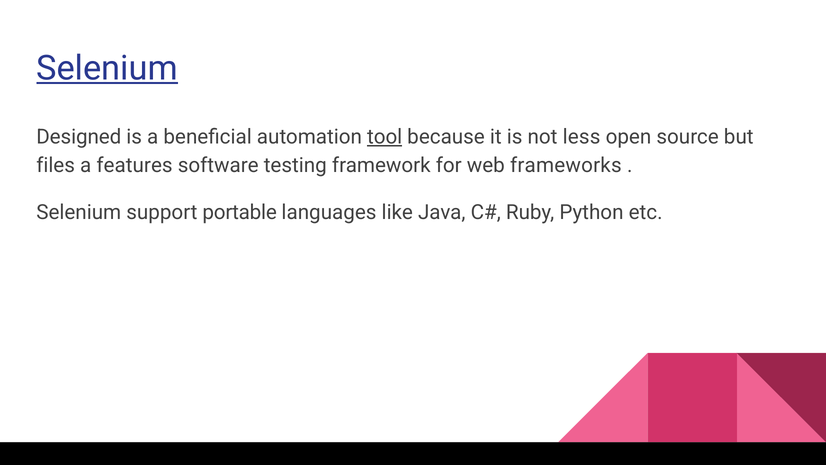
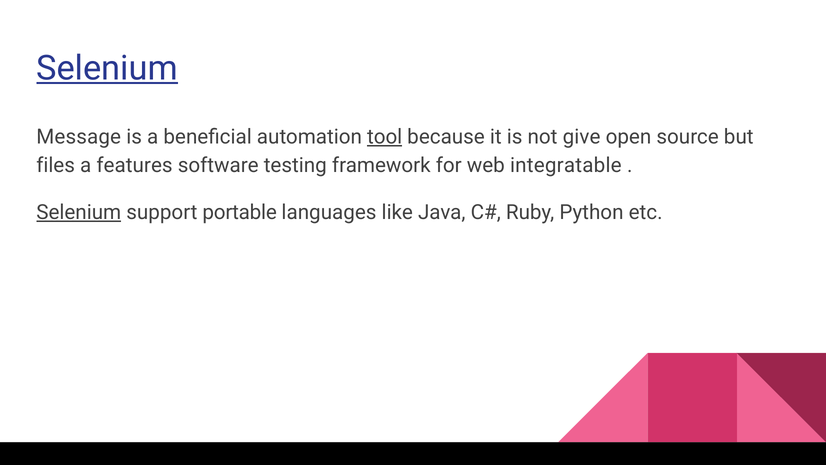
Designed: Designed -> Message
less: less -> give
frameworks: frameworks -> integratable
Selenium at (79, 212) underline: none -> present
